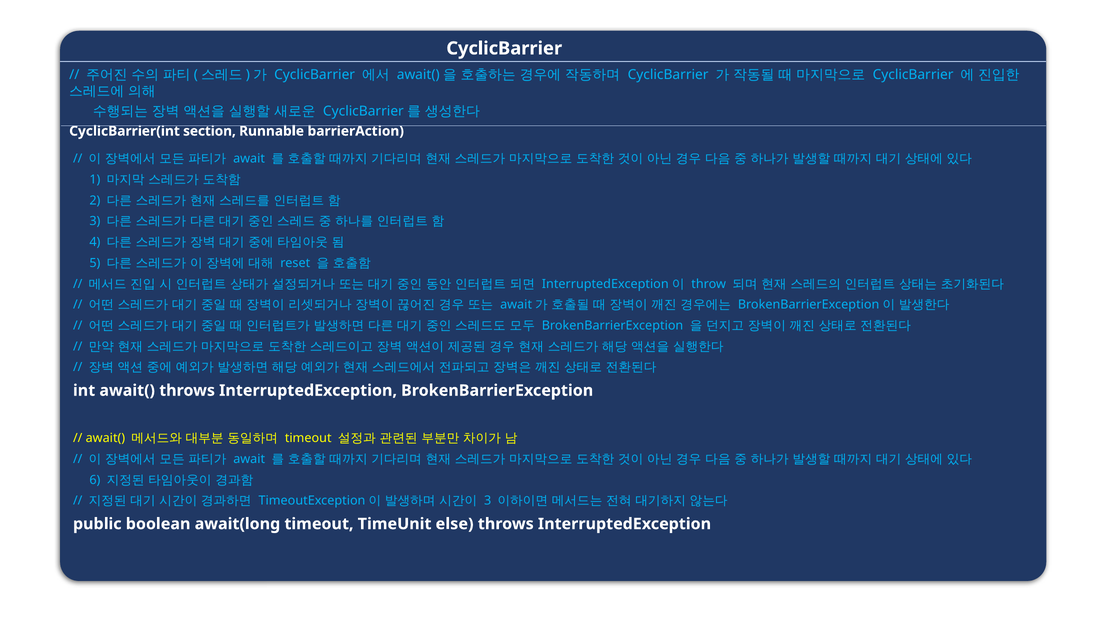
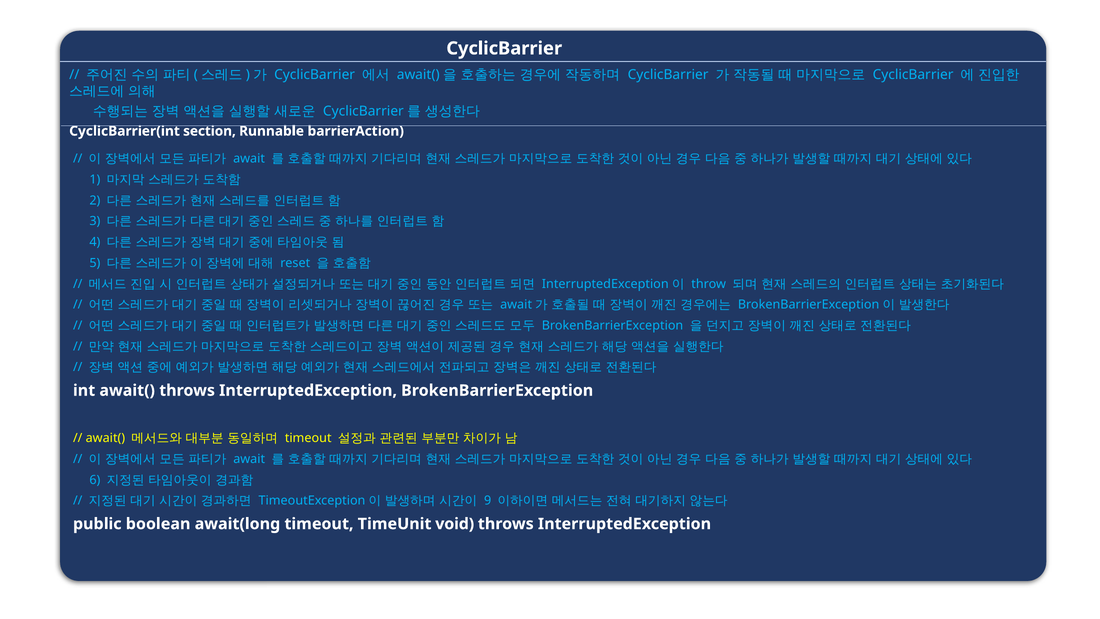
3 at (488, 501): 3 -> 9
else: else -> void
